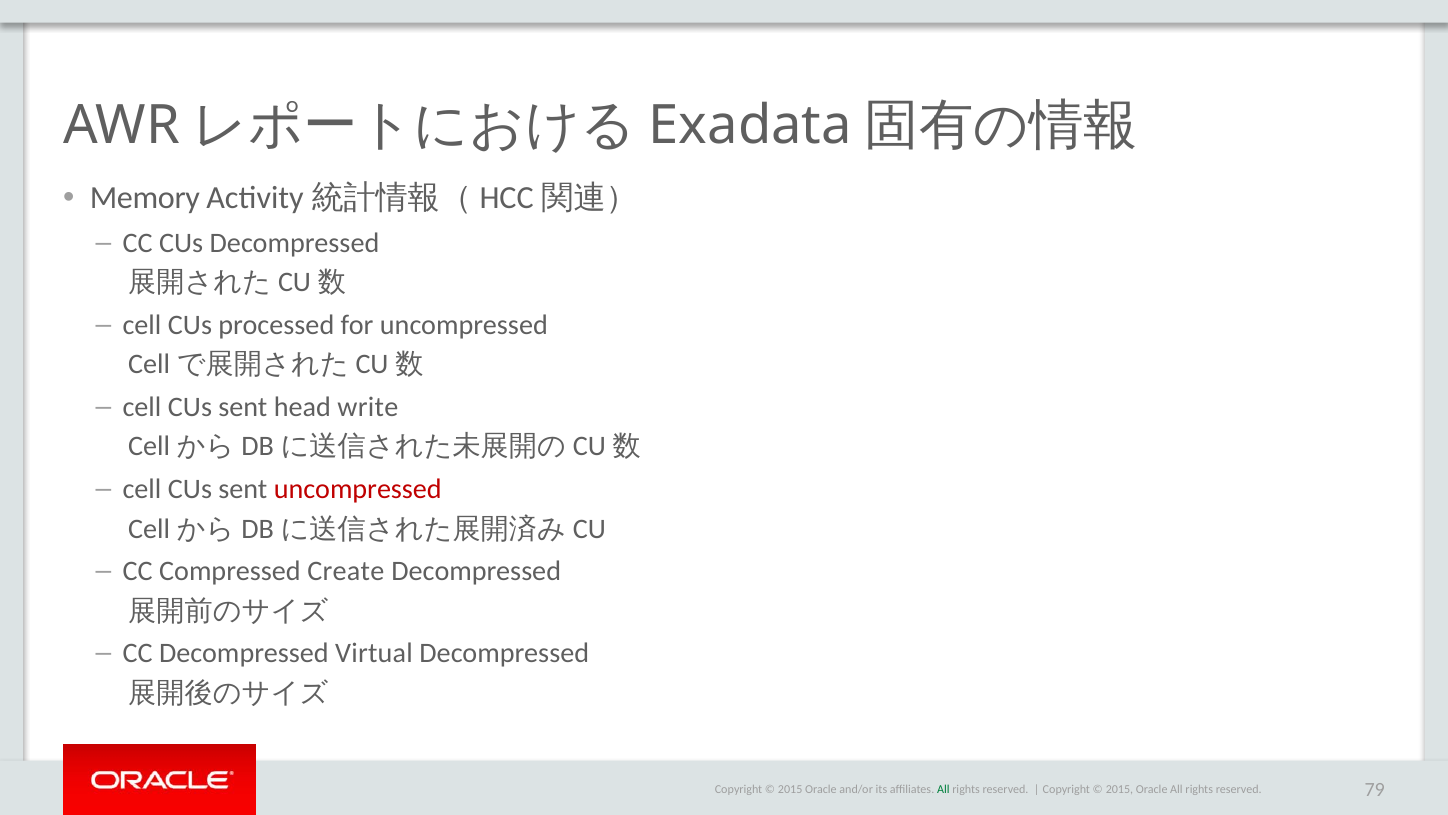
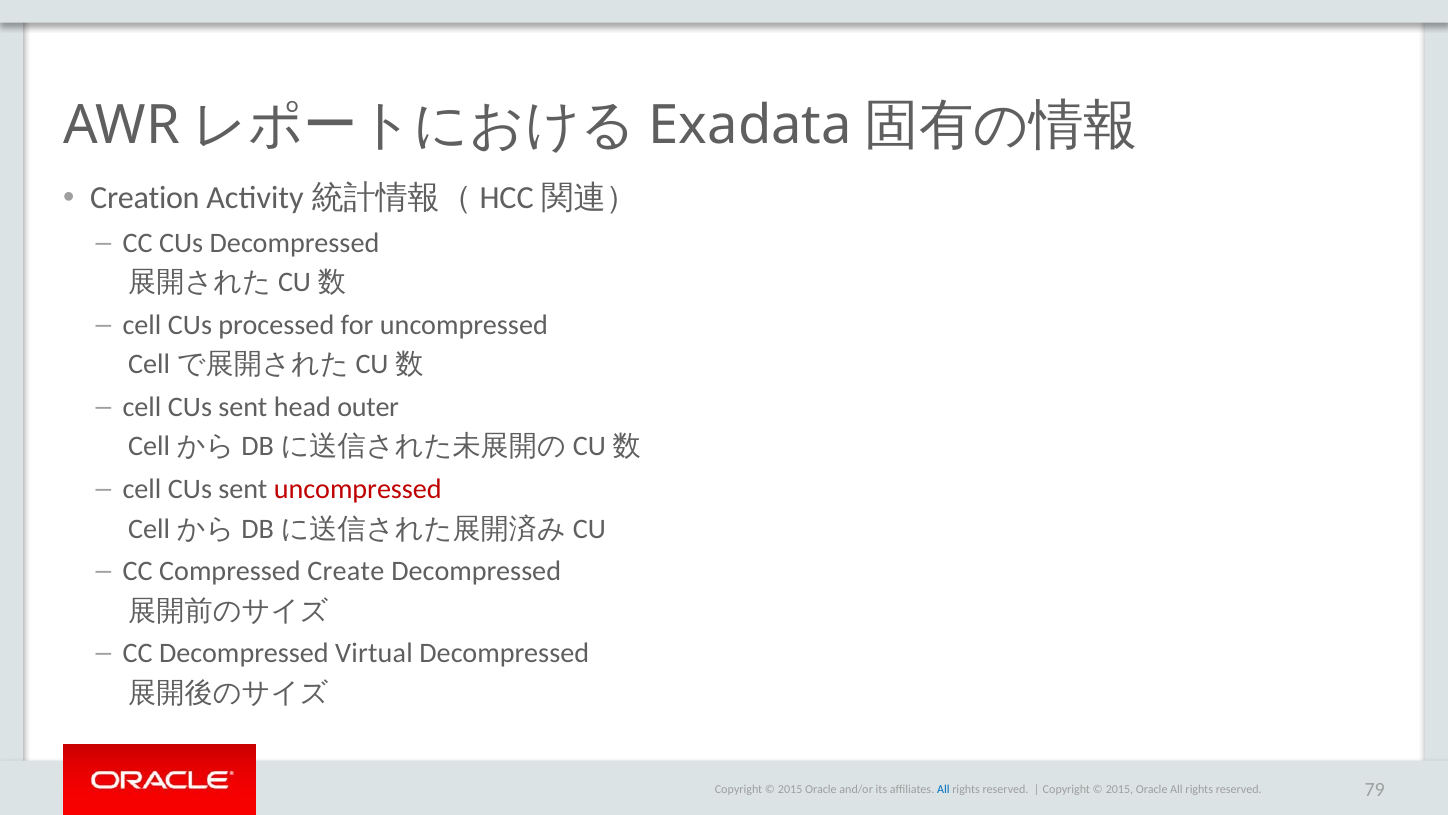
Memory: Memory -> Creation
write: write -> outer
All at (943, 789) colour: green -> blue
